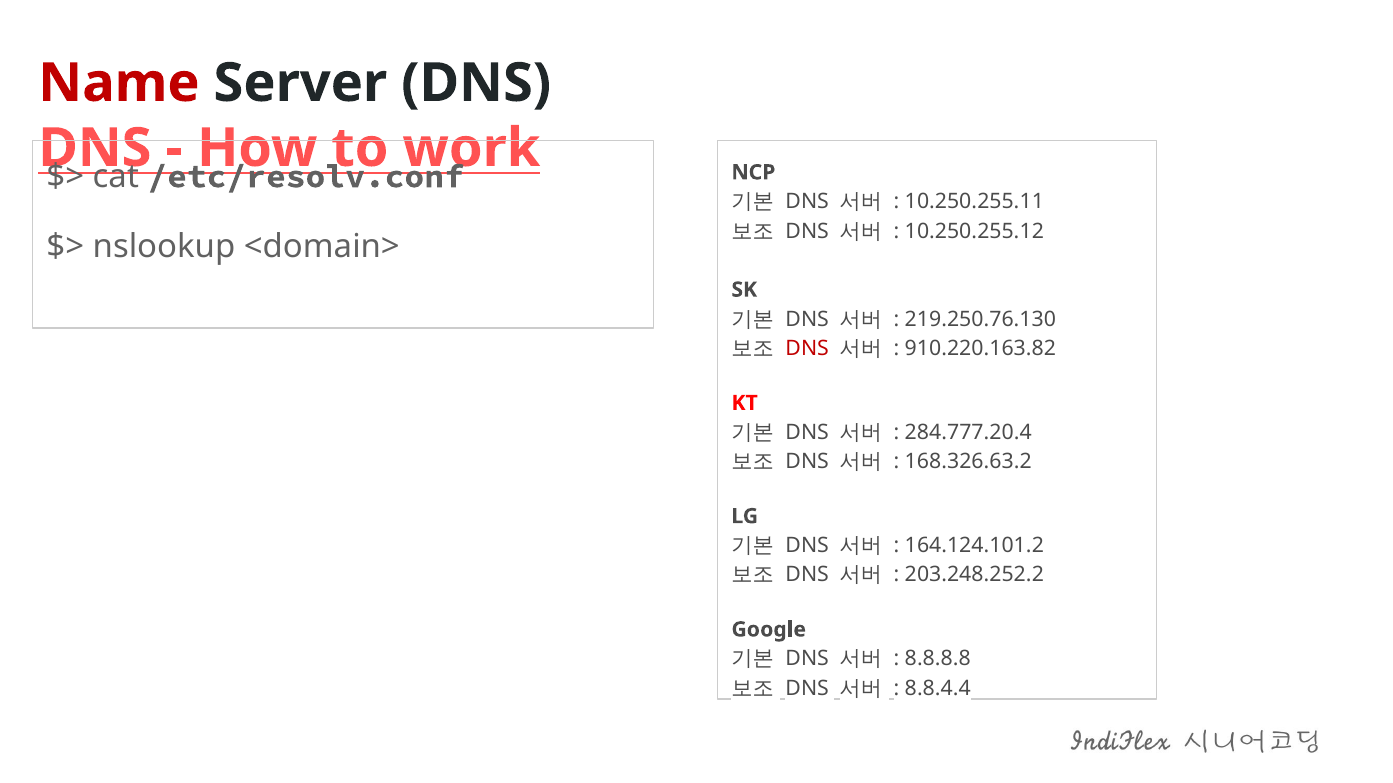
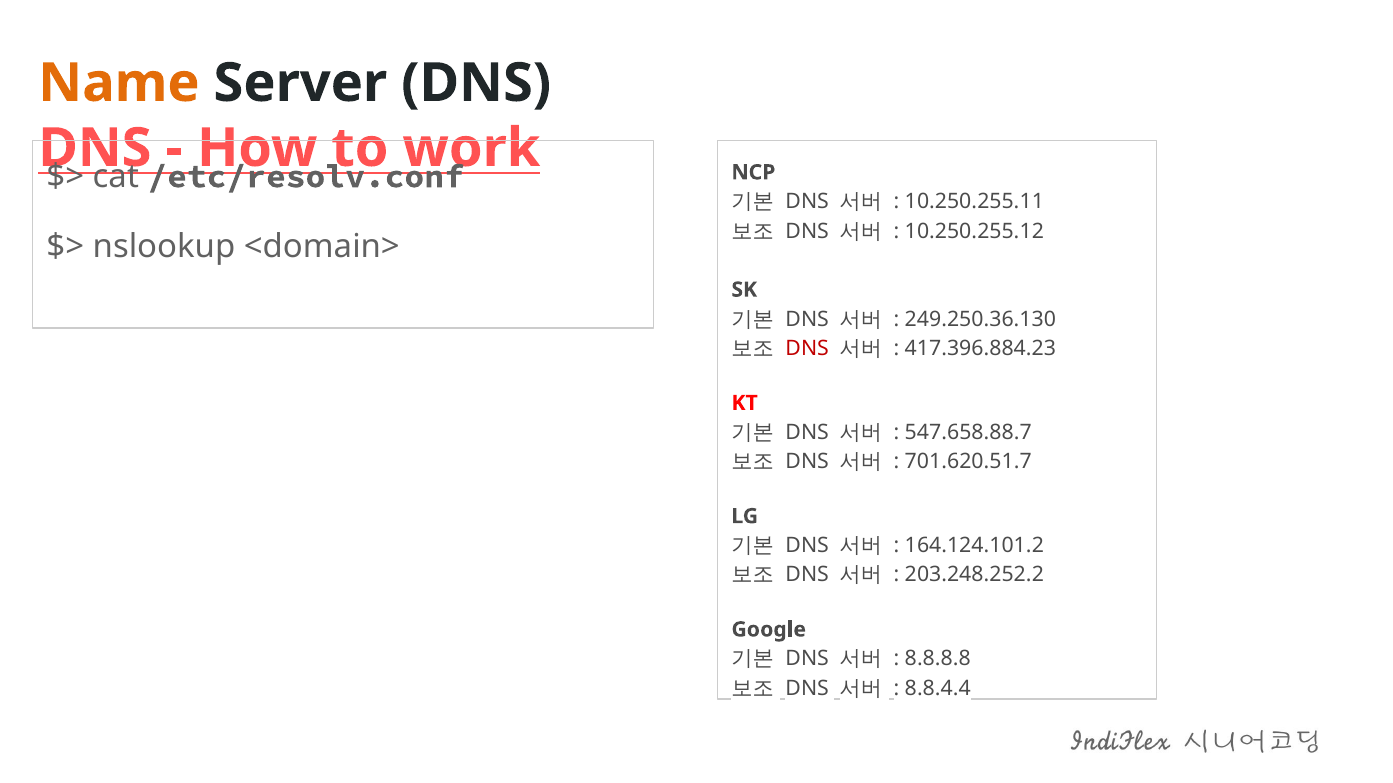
Name colour: red -> orange
219.250.76.130: 219.250.76.130 -> 249.250.36.130
910.220.163.82: 910.220.163.82 -> 417.396.884.23
284.777.20.4: 284.777.20.4 -> 547.658.88.7
168.326.63.2: 168.326.63.2 -> 701.620.51.7
